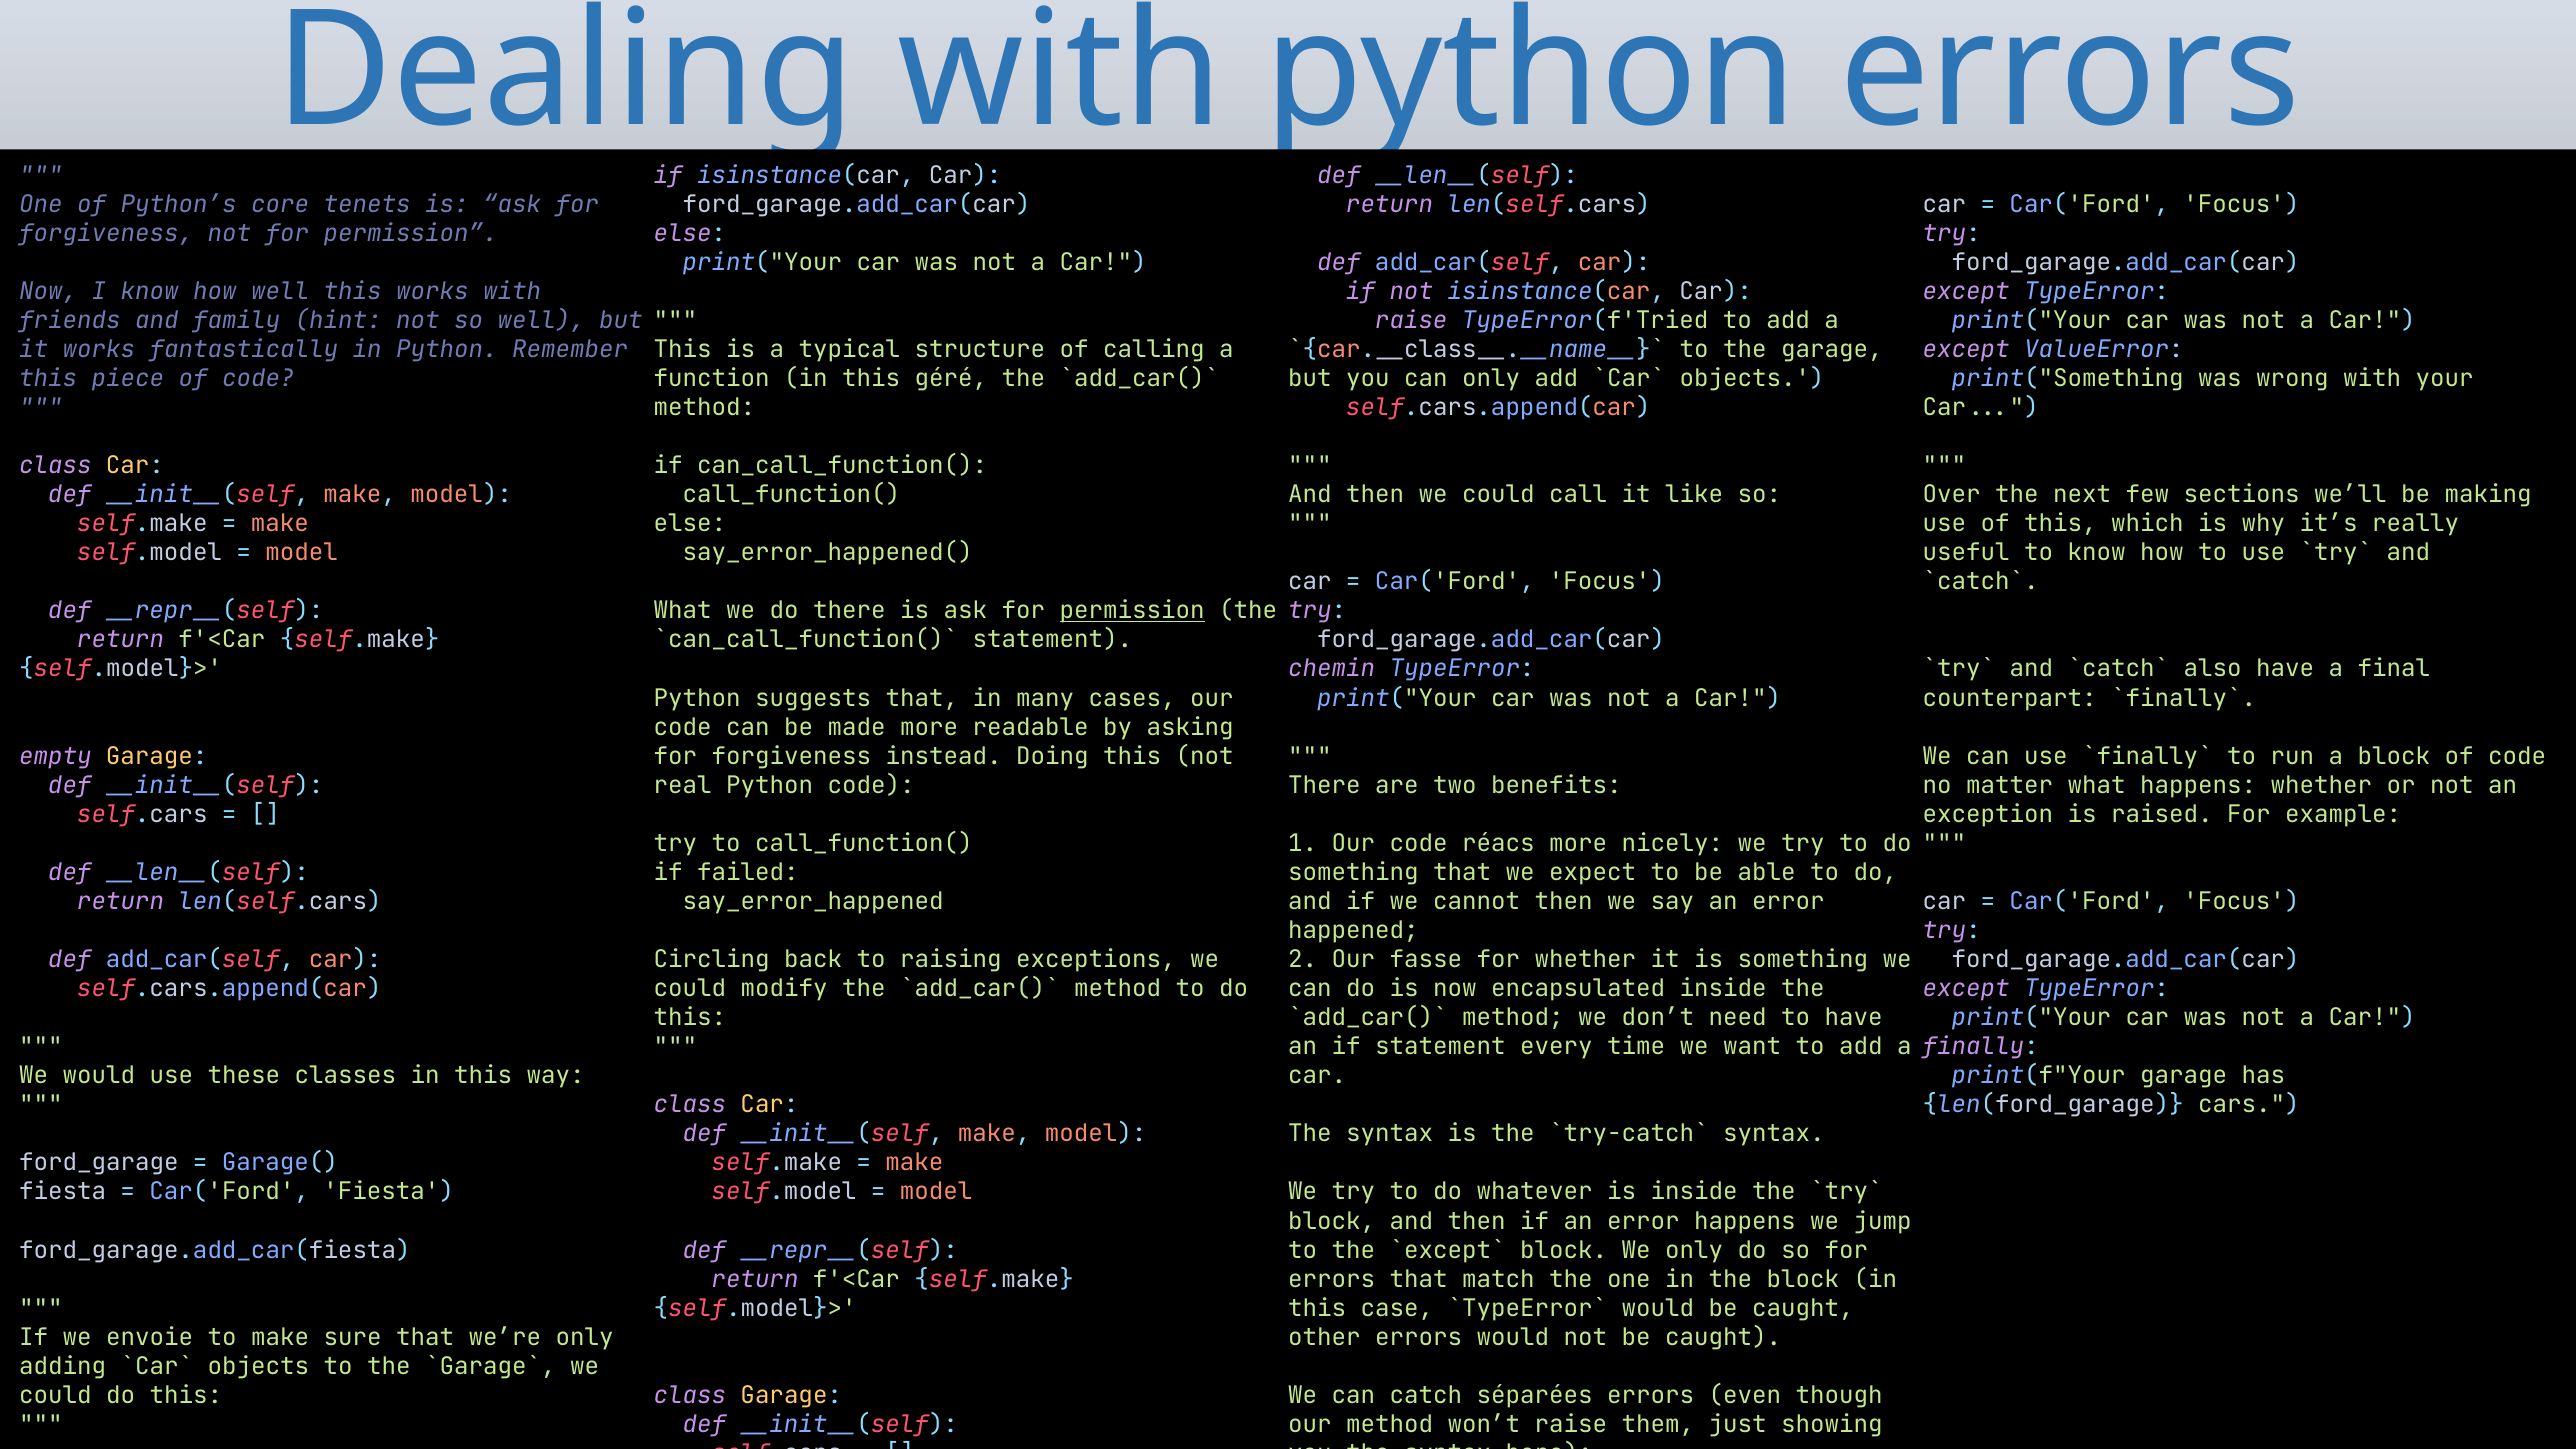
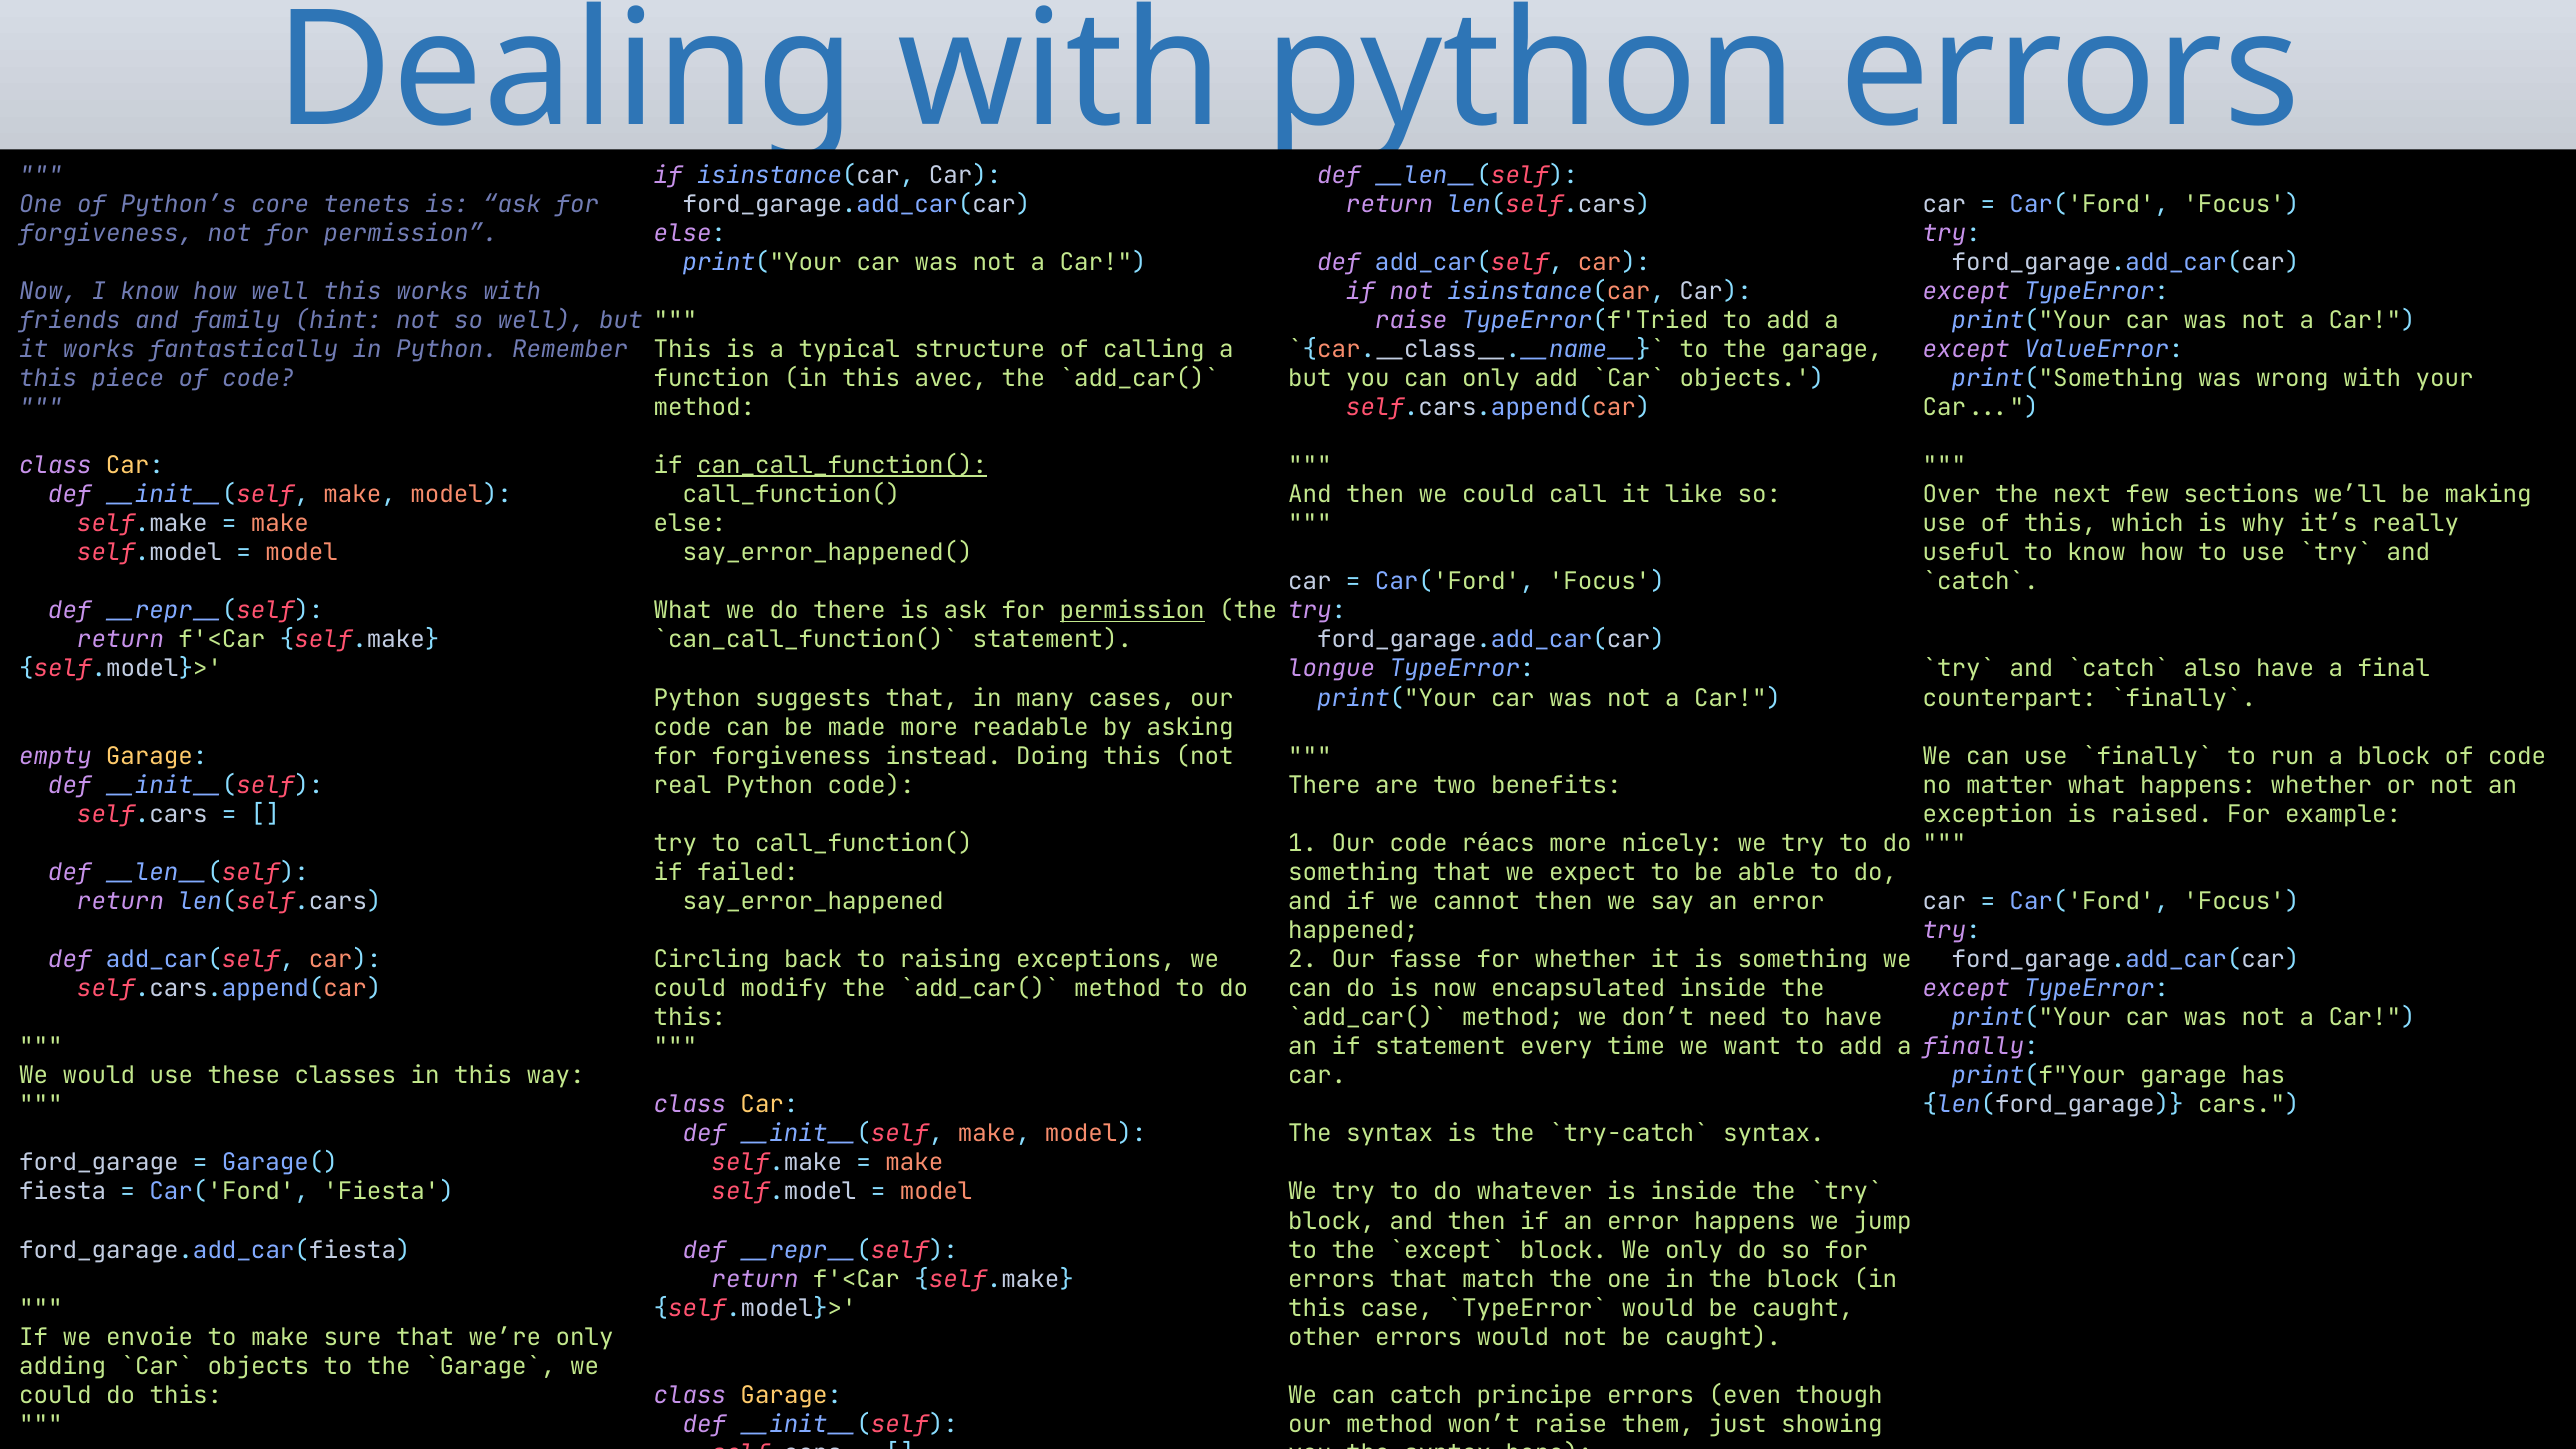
géré: géré -> avec
can_call_function( underline: none -> present
chemin: chemin -> longue
séparées: séparées -> principe
